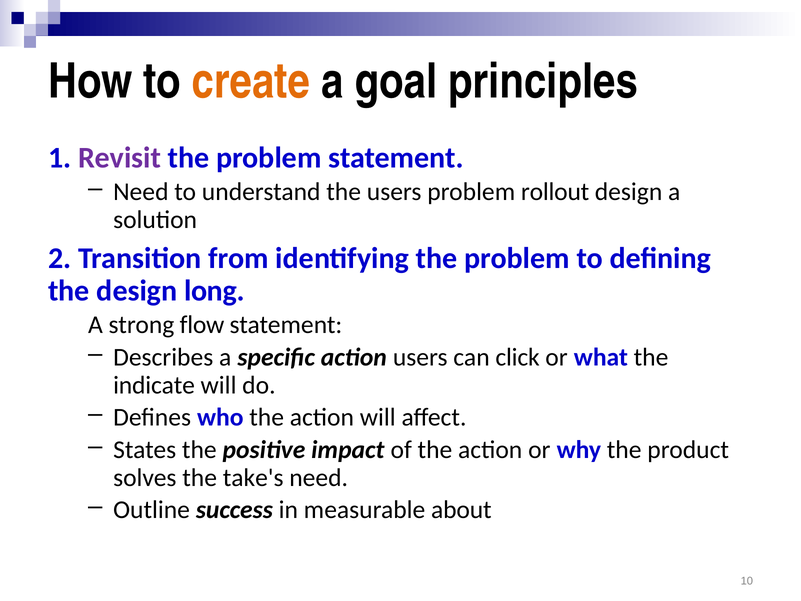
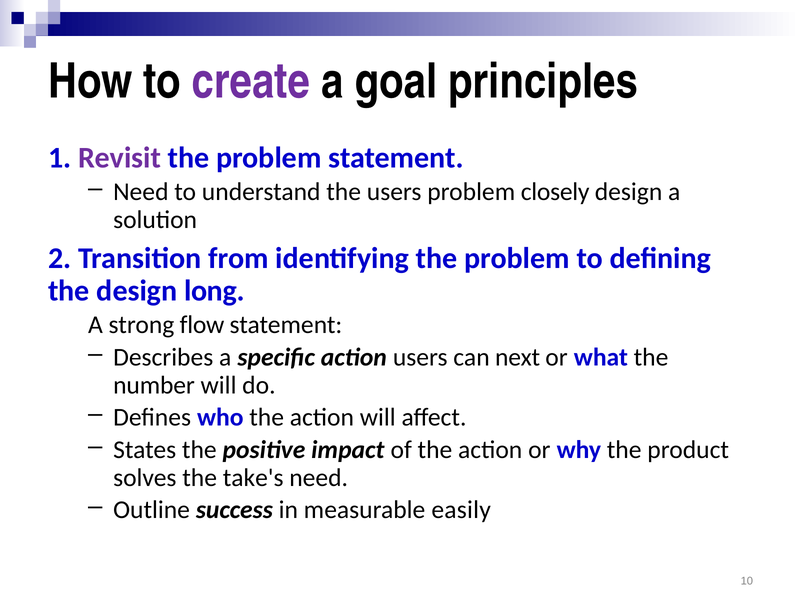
create colour: orange -> purple
rollout: rollout -> closely
click: click -> next
indicate: indicate -> number
about: about -> easily
